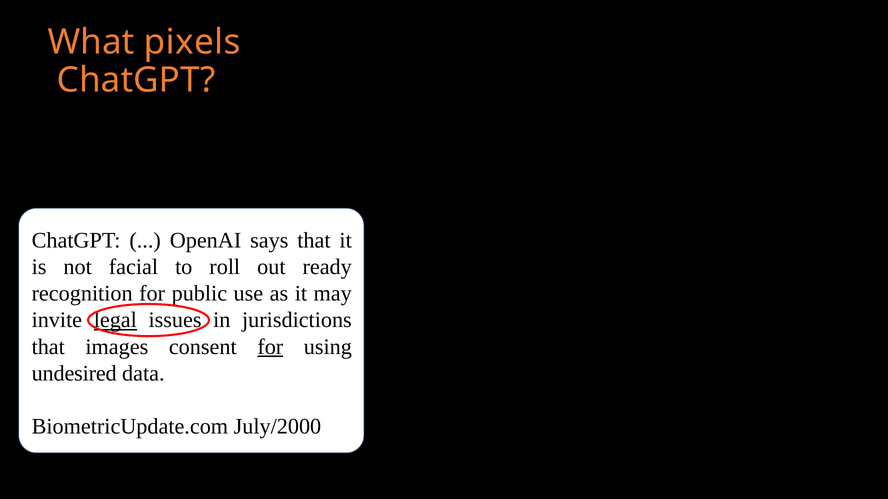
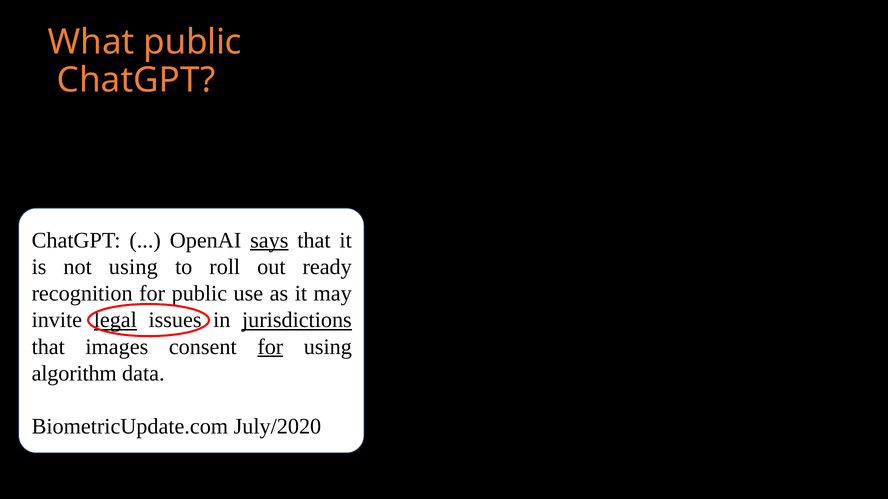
What pixels: pixels -> public
says underline: none -> present
not facial: facial -> using
jurisdictions underline: none -> present
undesired: undesired -> algorithm
July/2000: July/2000 -> July/2020
